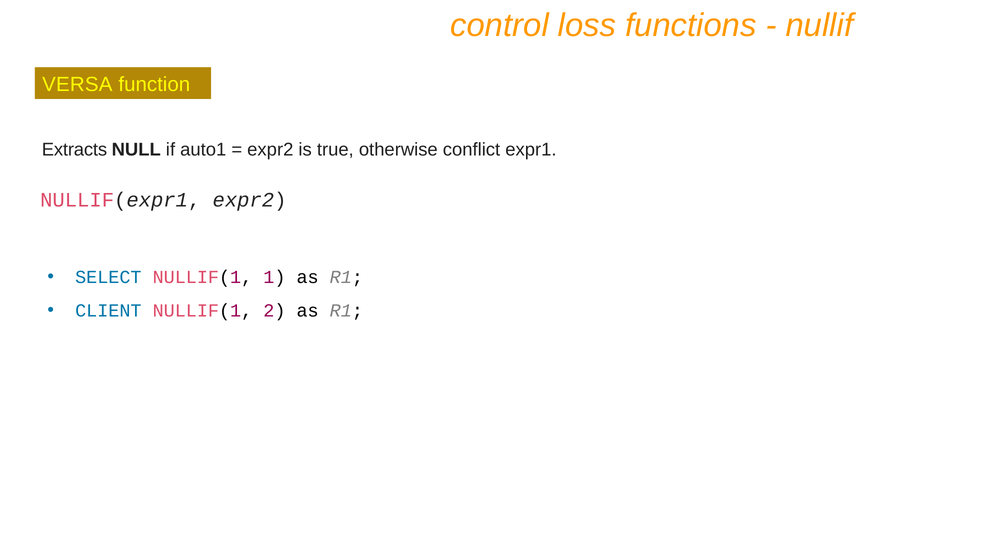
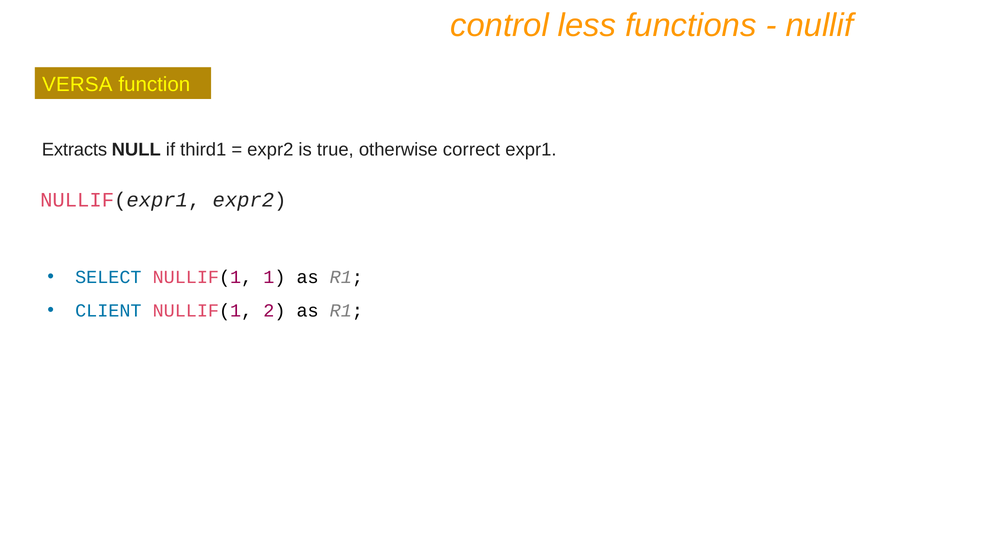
loss: loss -> less
auto1: auto1 -> third1
conflict: conflict -> correct
